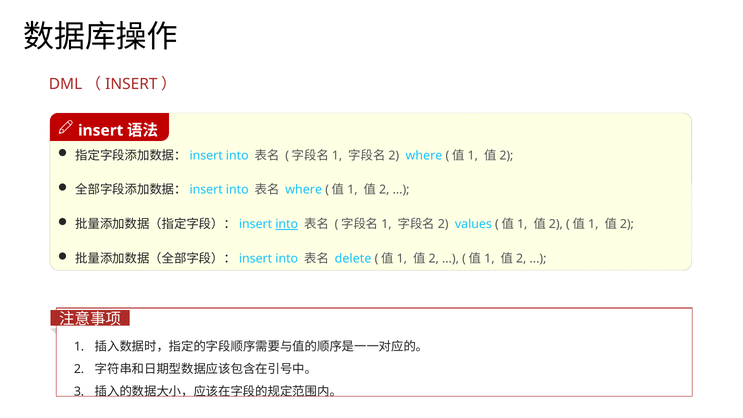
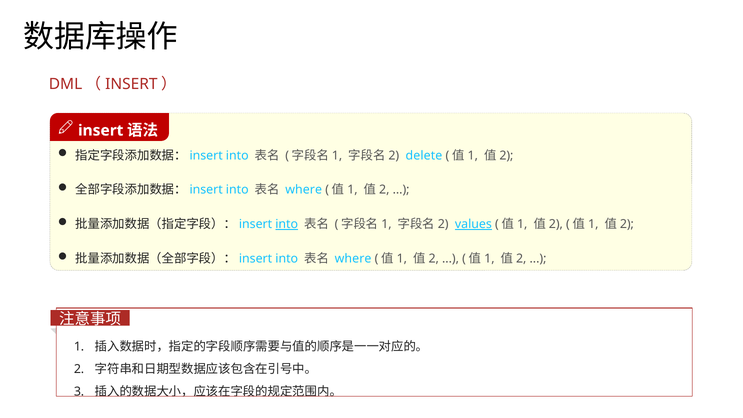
where at (424, 155): where -> delete
values underline: none -> present
delete at (353, 258): delete -> where
